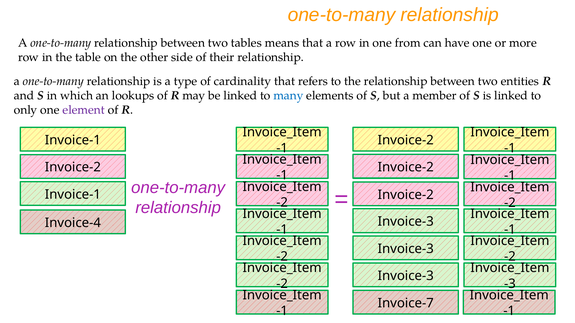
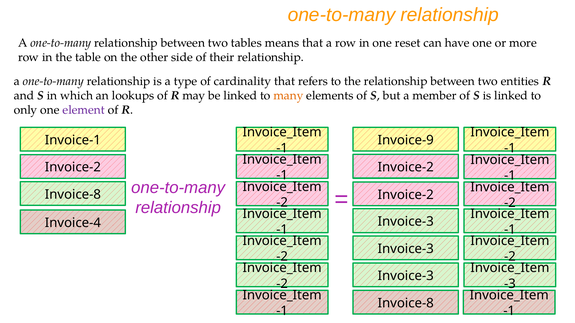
from: from -> reset
many colour: blue -> orange
Invoice-2 at (406, 140): Invoice-2 -> Invoice-9
Invoice-1 at (73, 195): Invoice-1 -> Invoice-8
Invoice-7 at (406, 304): Invoice-7 -> Invoice-8
